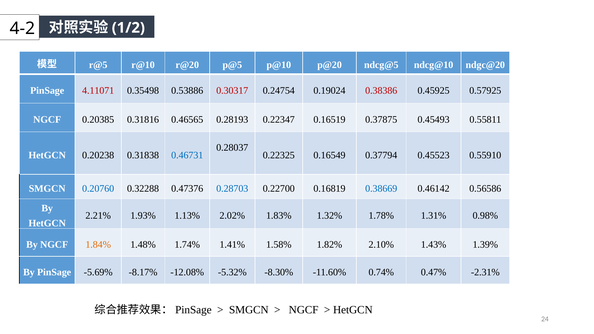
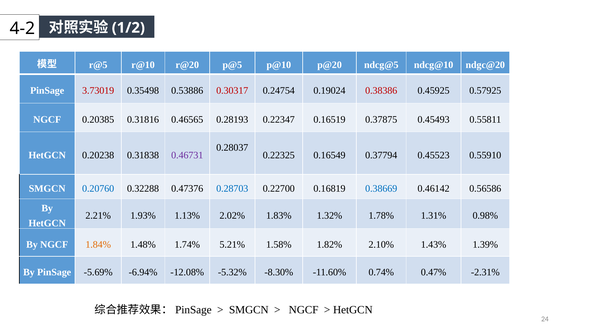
4.11071: 4.11071 -> 3.73019
0.46731 colour: blue -> purple
1.41%: 1.41% -> 5.21%
-8.17%: -8.17% -> -6.94%
